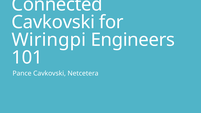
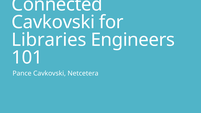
Wiringpi: Wiringpi -> Libraries
